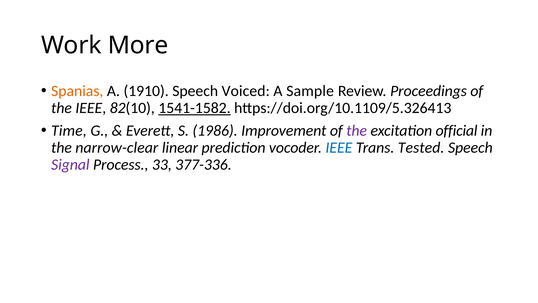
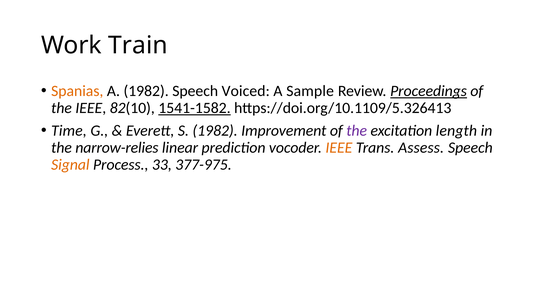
More: More -> Train
A 1910: 1910 -> 1982
Proceedings underline: none -> present
S 1986: 1986 -> 1982
official: official -> length
narrow-clear: narrow-clear -> narrow-relies
IEEE at (339, 147) colour: blue -> orange
Tested: Tested -> Assess
Signal colour: purple -> orange
377-336: 377-336 -> 377-975
